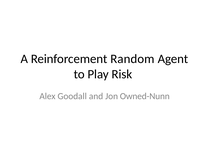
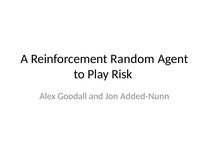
Owned-Nunn: Owned-Nunn -> Added-Nunn
